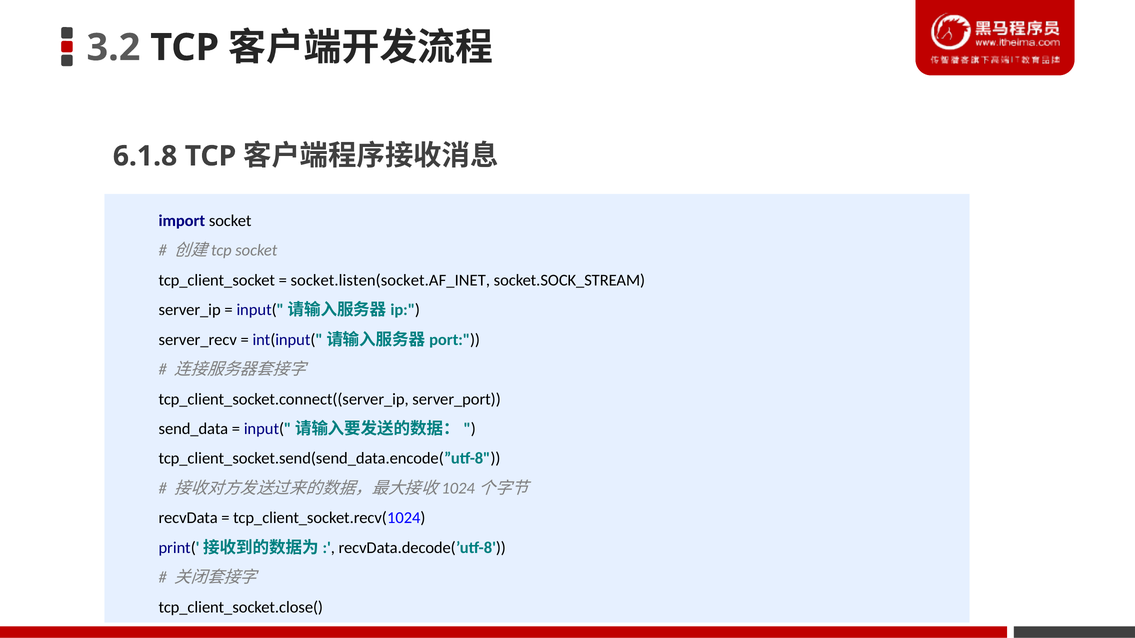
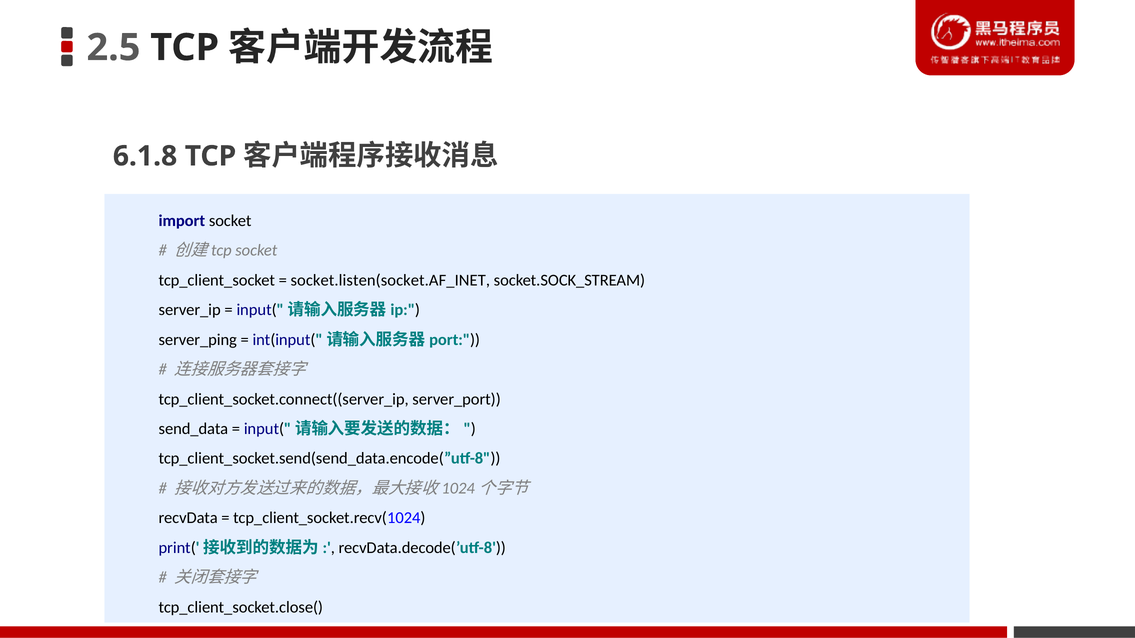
3.2: 3.2 -> 2.5
server_recv: server_recv -> server_ping
